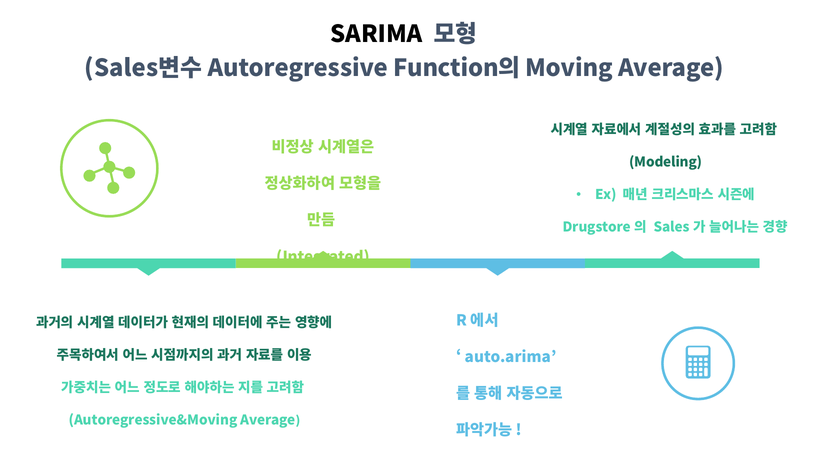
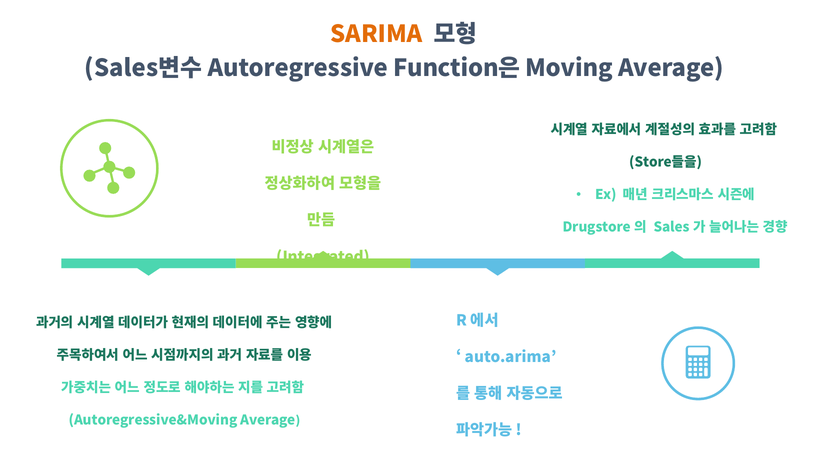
SARIMA colour: black -> orange
Function의: Function의 -> Function은
Modeling: Modeling -> Store들을
